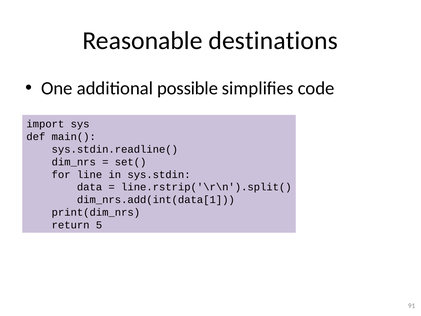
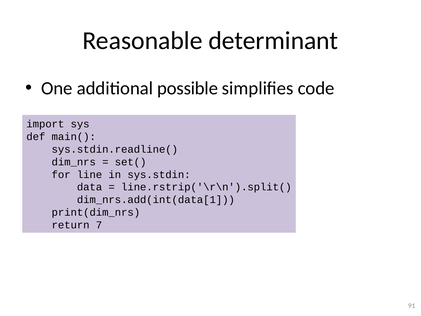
destinations: destinations -> determinant
5: 5 -> 7
